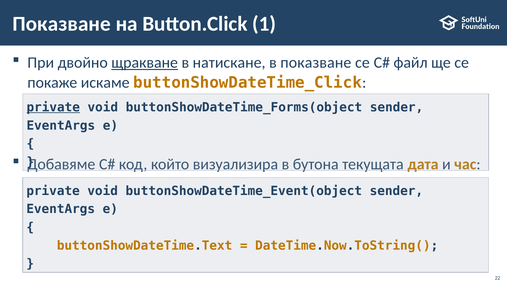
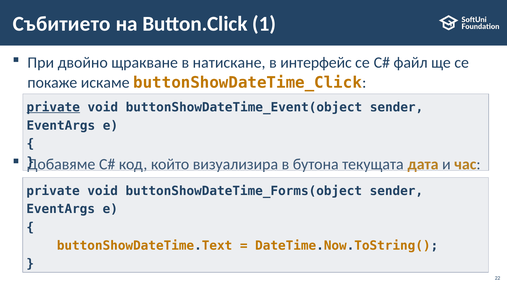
Показване at (62, 24): Показване -> Събитието
щракване underline: present -> none
в показване: показване -> интерфейс
buttonShowDateTime_Forms(object: buttonShowDateTime_Forms(object -> buttonShowDateTime_Event(object
buttonShowDateTime_Event(object: buttonShowDateTime_Event(object -> buttonShowDateTime_Forms(object
